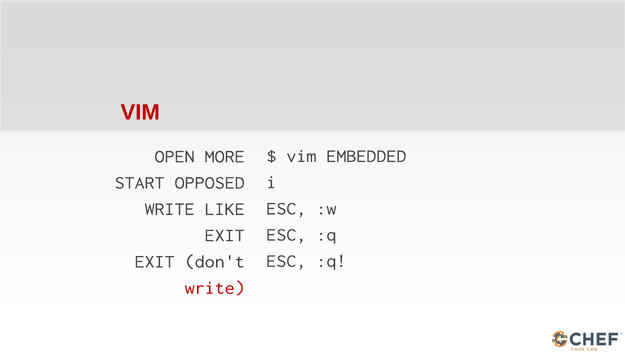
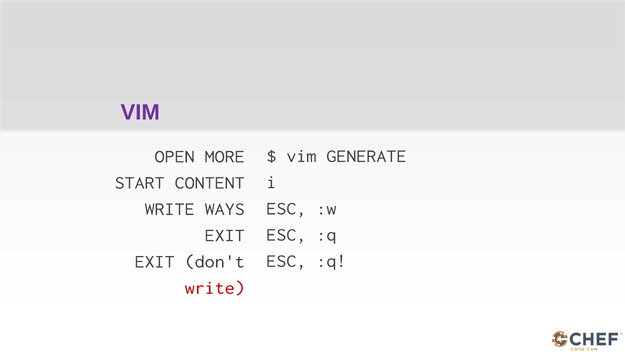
VIM at (140, 112) colour: red -> purple
EMBEDDED: EMBEDDED -> GENERATE
OPPOSED: OPPOSED -> CONTENT
LIKE: LIKE -> WAYS
